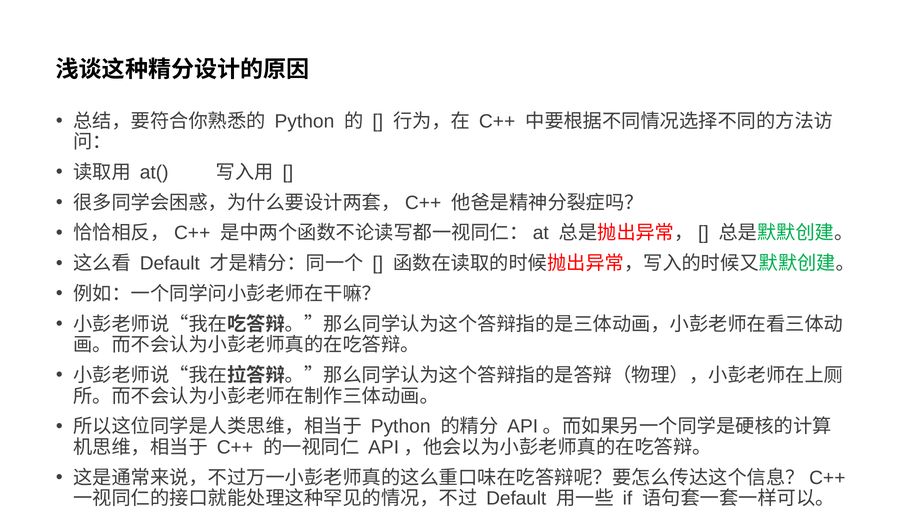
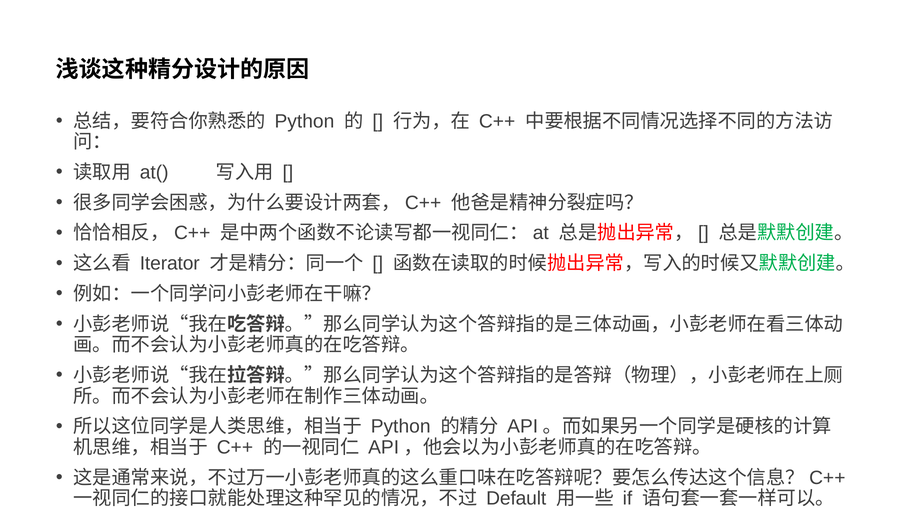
Default at (170, 263): Default -> Iterator
